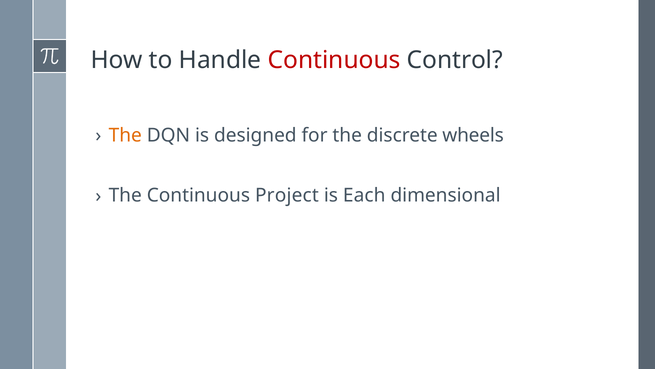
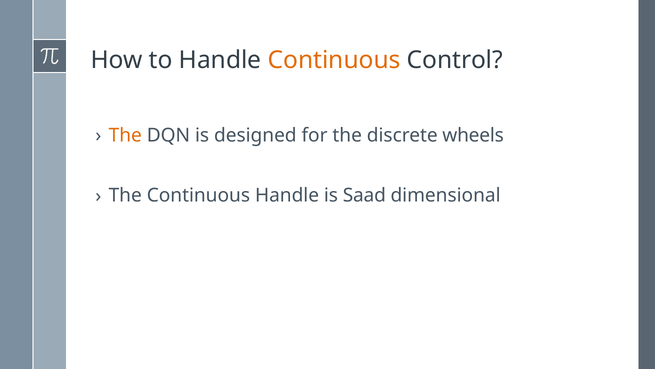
Continuous at (334, 60) colour: red -> orange
Continuous Project: Project -> Handle
Each: Each -> Saad
